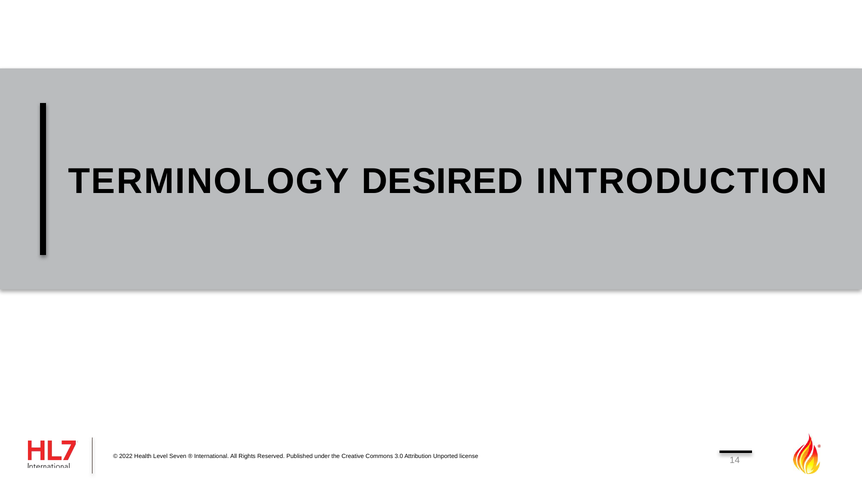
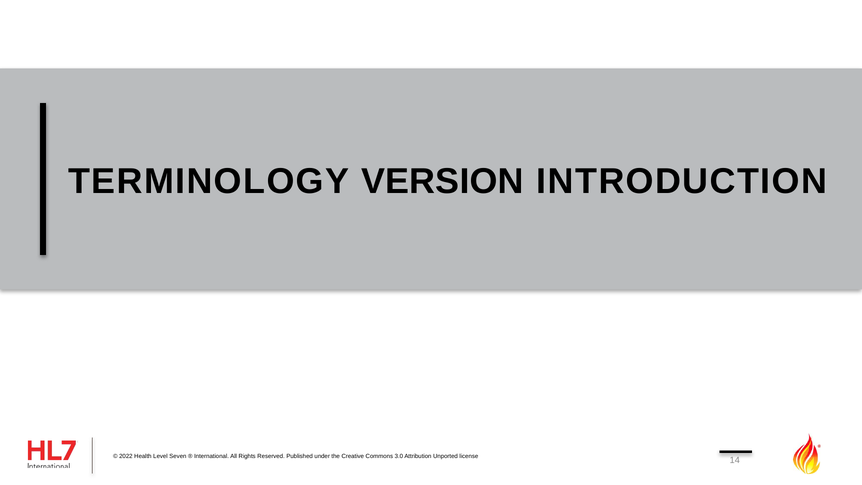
DESIRED: DESIRED -> VERSION
